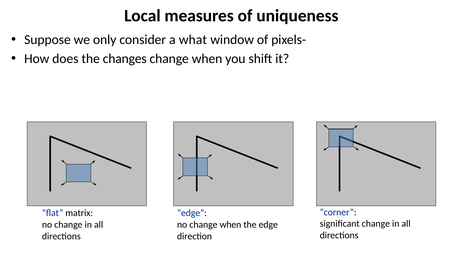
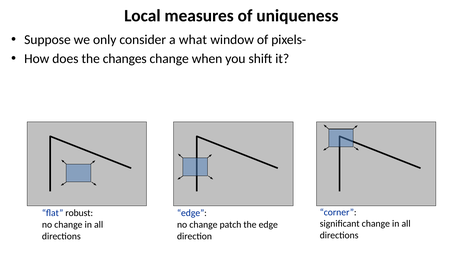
matrix: matrix -> robust
no change when: when -> patch
